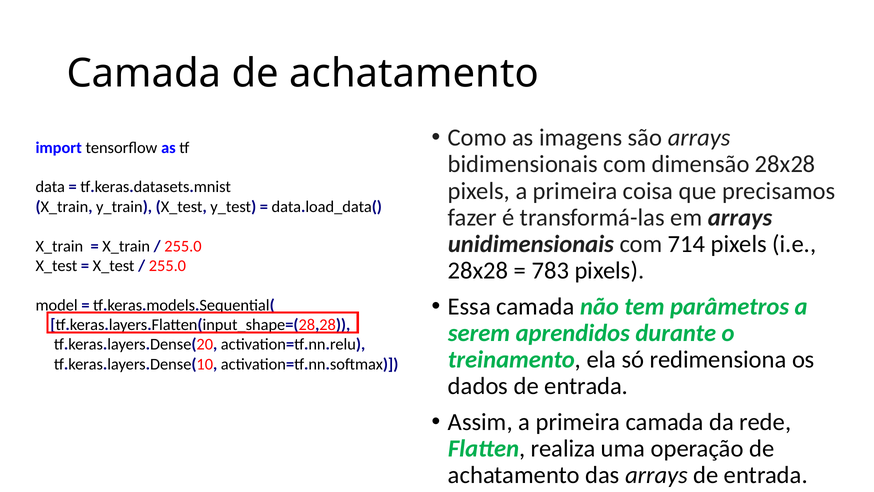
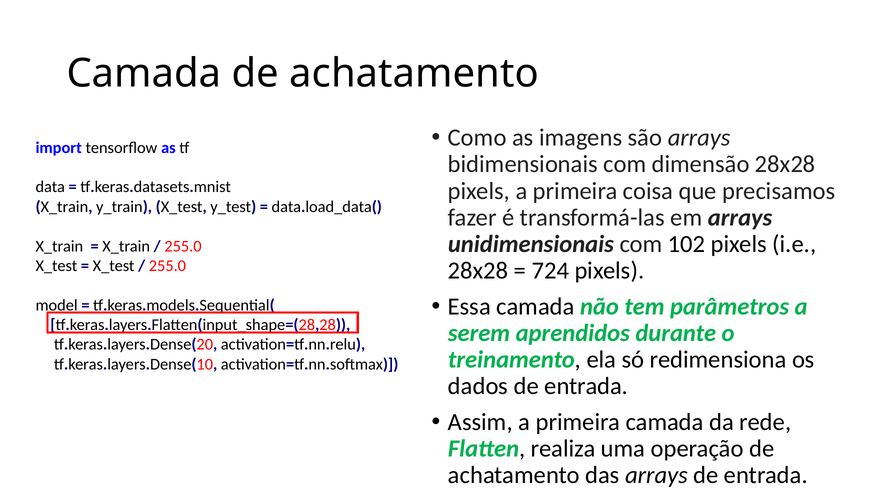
714: 714 -> 102
783: 783 -> 724
